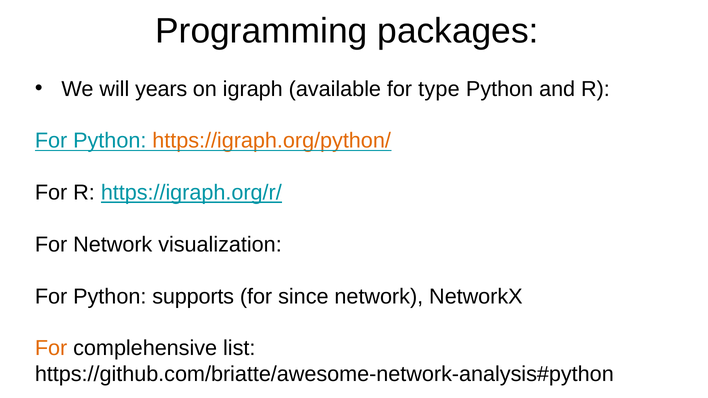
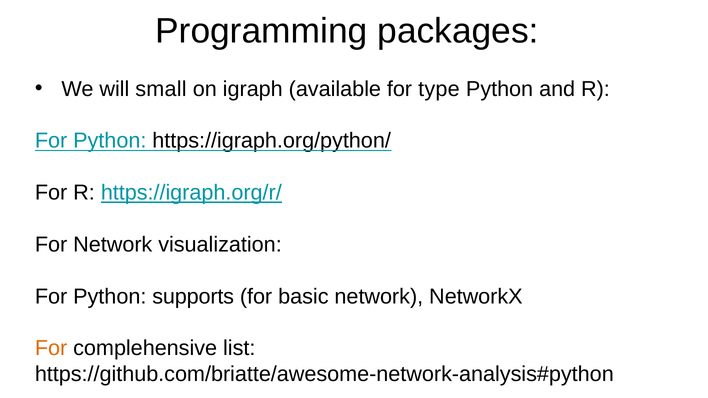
years: years -> small
https://igraph.org/python/ colour: orange -> black
since: since -> basic
